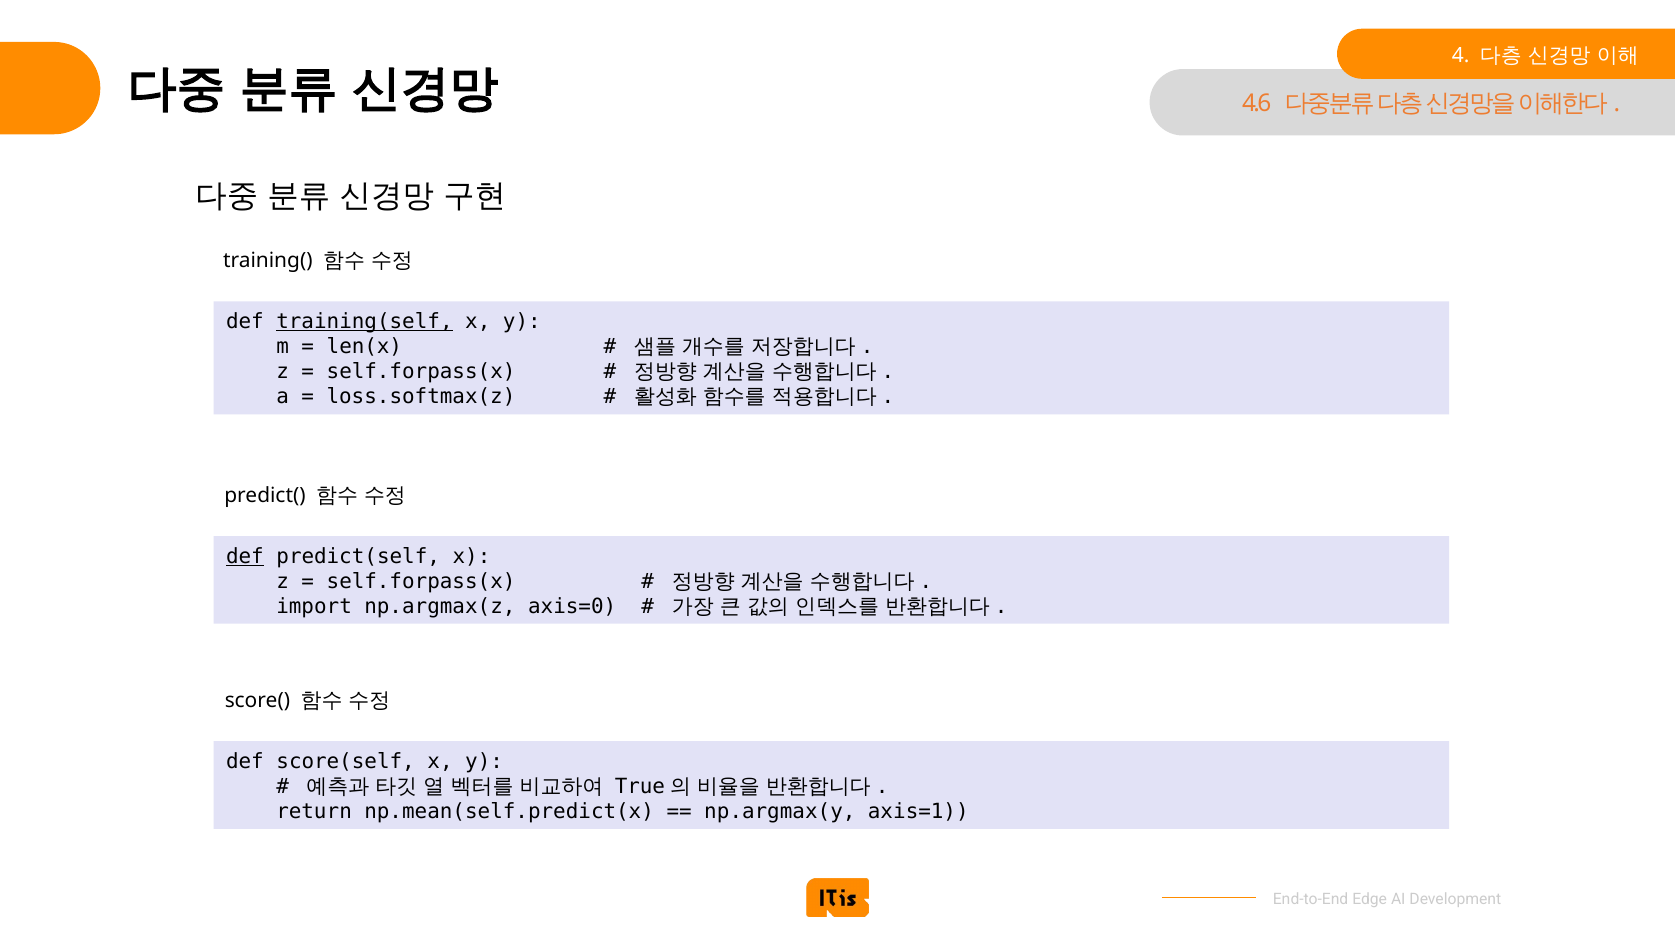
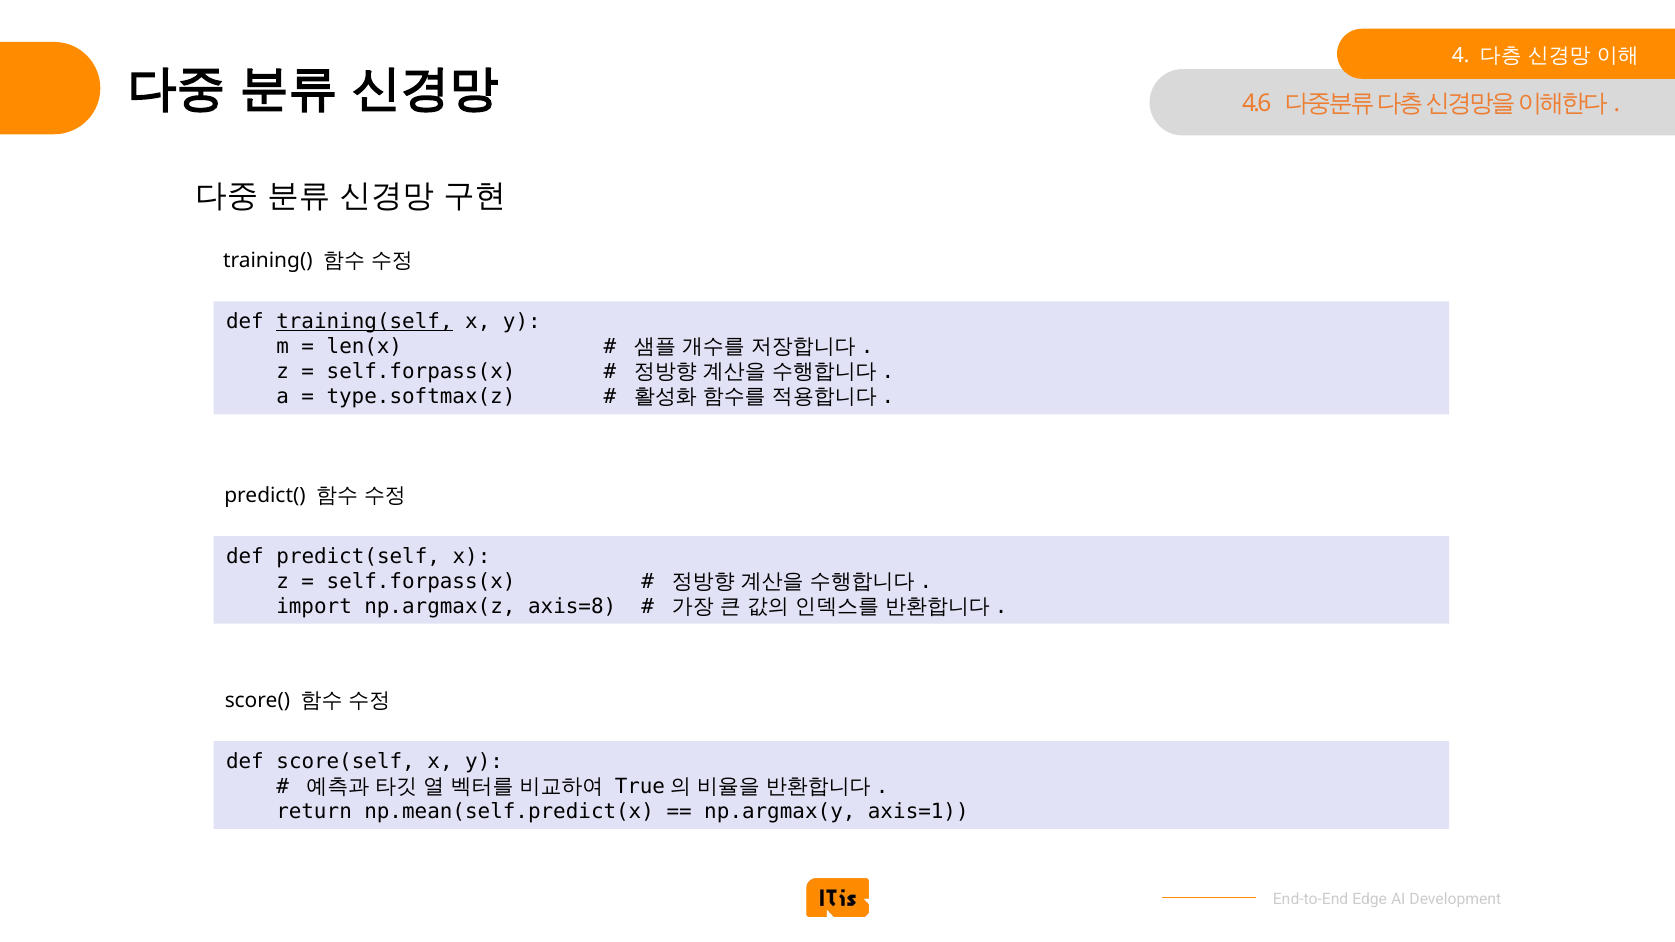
loss.softmax(z: loss.softmax(z -> type.softmax(z
def at (245, 556) underline: present -> none
axis=0: axis=0 -> axis=8
